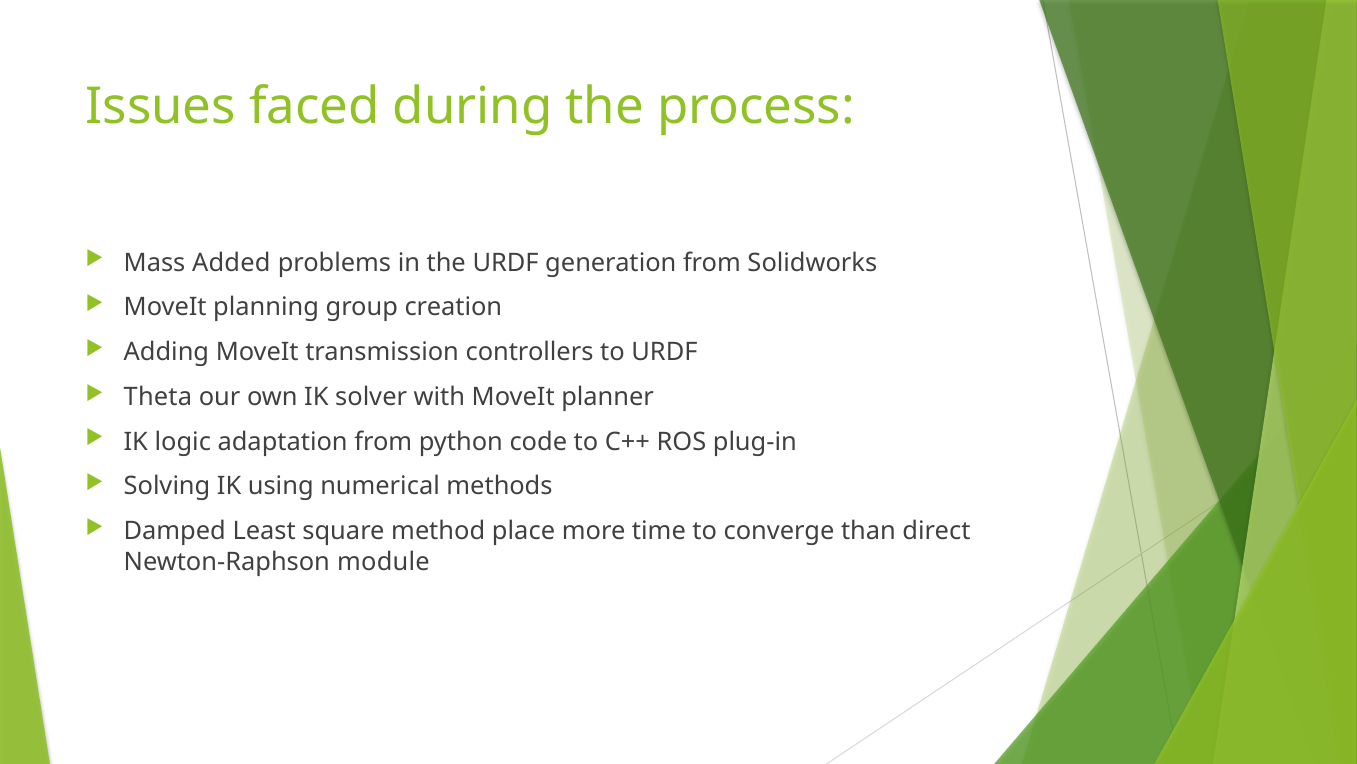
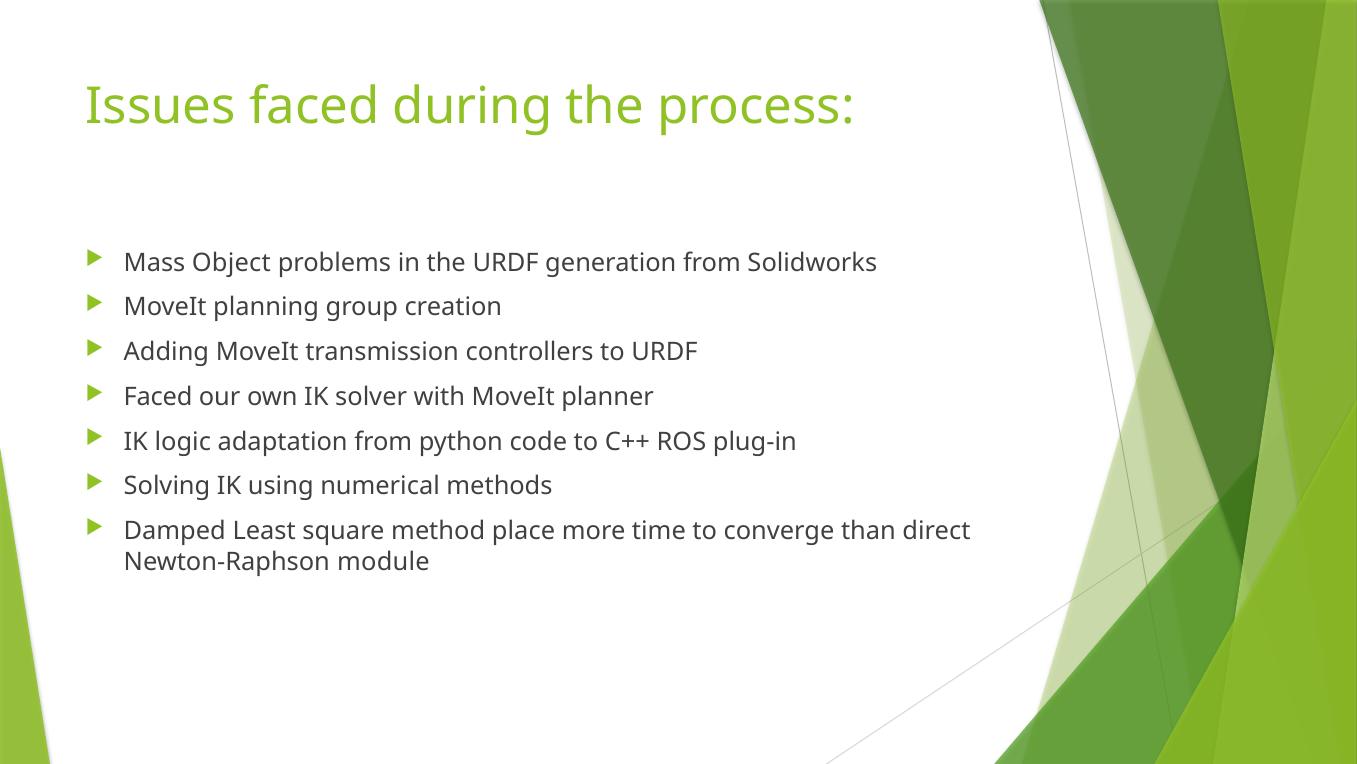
Added: Added -> Object
Theta at (158, 397): Theta -> Faced
